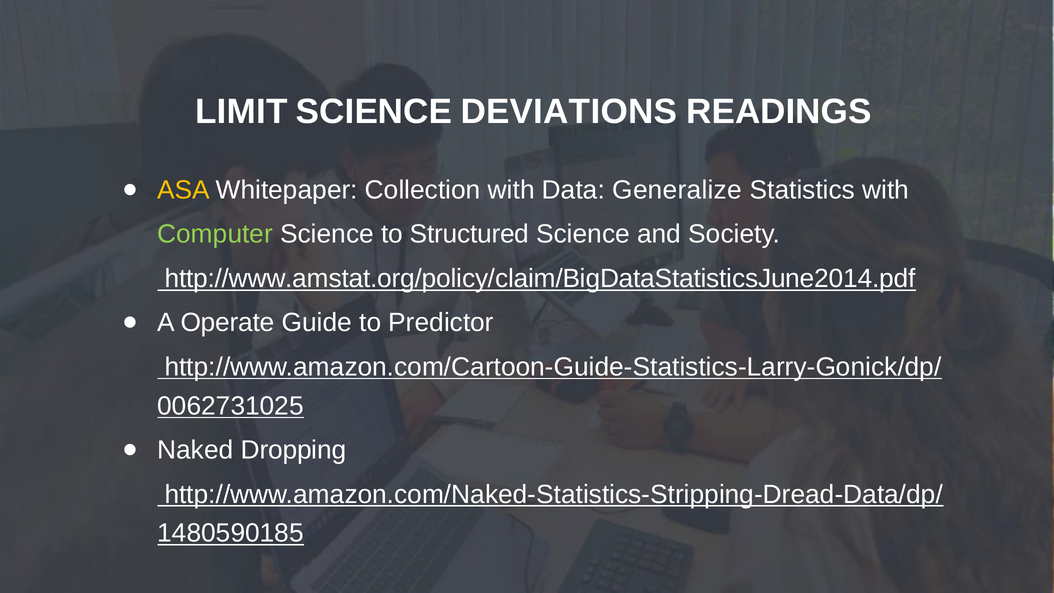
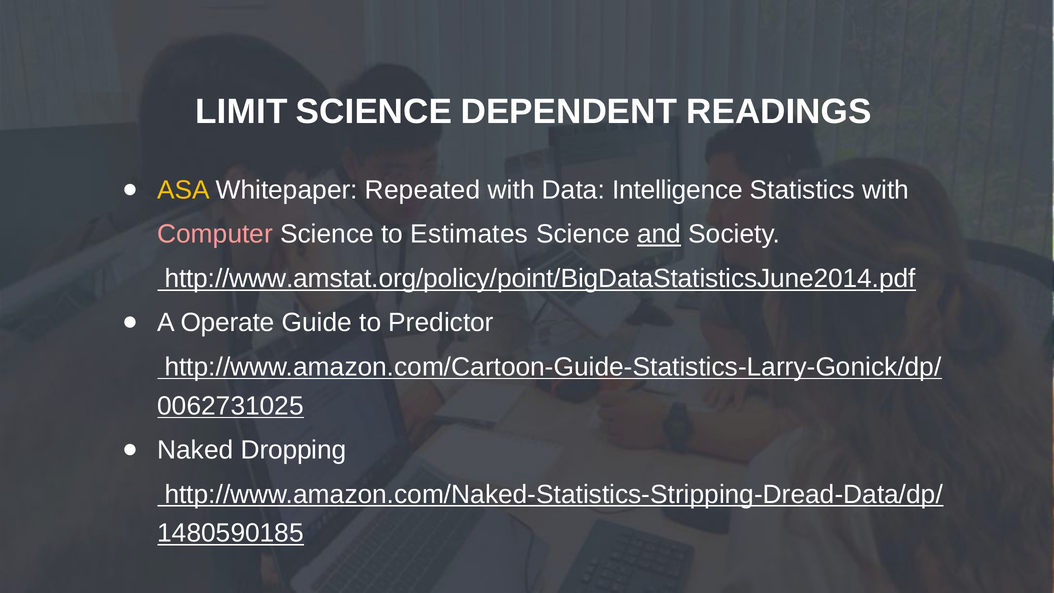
DEVIATIONS: DEVIATIONS -> DEPENDENT
Collection: Collection -> Repeated
Generalize: Generalize -> Intelligence
Computer colour: light green -> pink
Structured: Structured -> Estimates
and underline: none -> present
http://www.amstat.org/policy/claim/BigDataStatisticsJune2014.pdf: http://www.amstat.org/policy/claim/BigDataStatisticsJune2014.pdf -> http://www.amstat.org/policy/point/BigDataStatisticsJune2014.pdf
